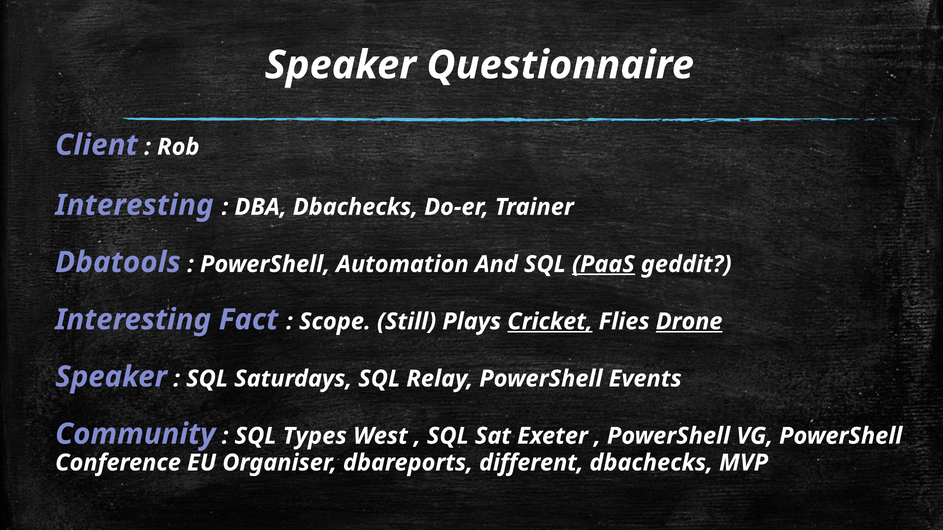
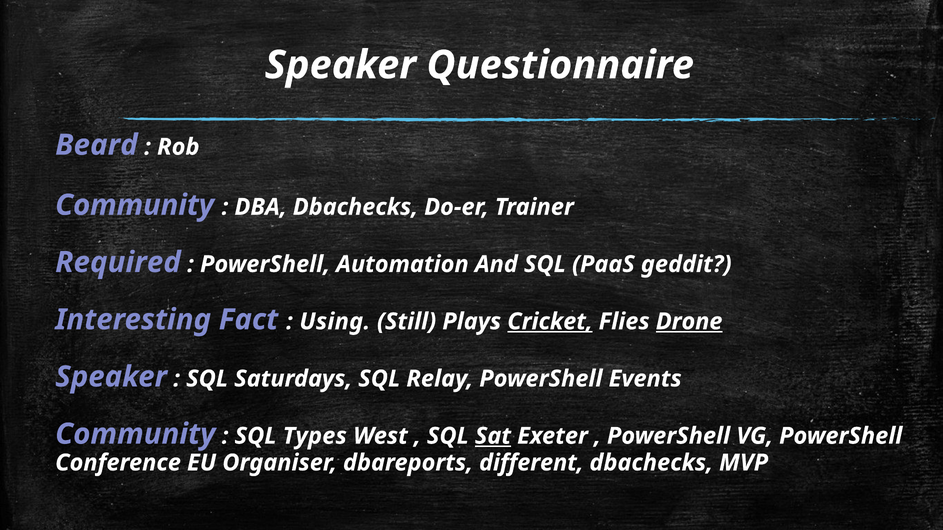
Client: Client -> Beard
Interesting at (134, 205): Interesting -> Community
Dbatools: Dbatools -> Required
PaaS underline: present -> none
Scope: Scope -> Using
Sat underline: none -> present
